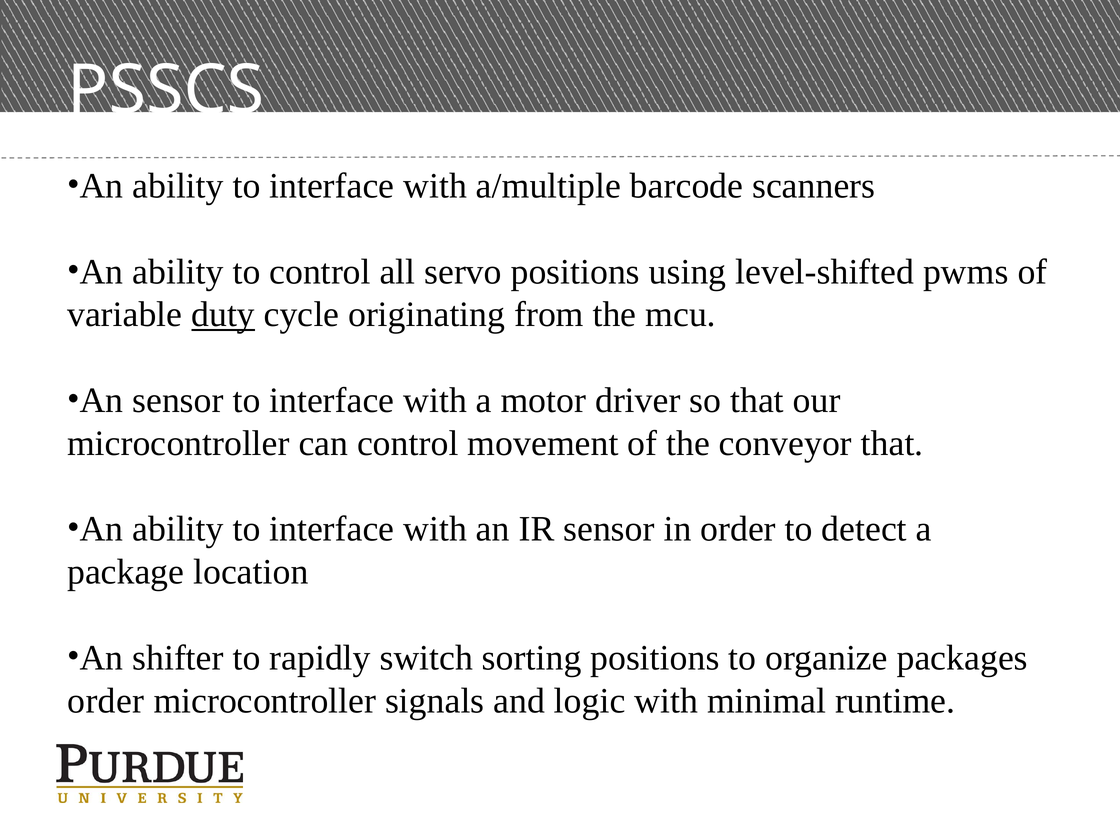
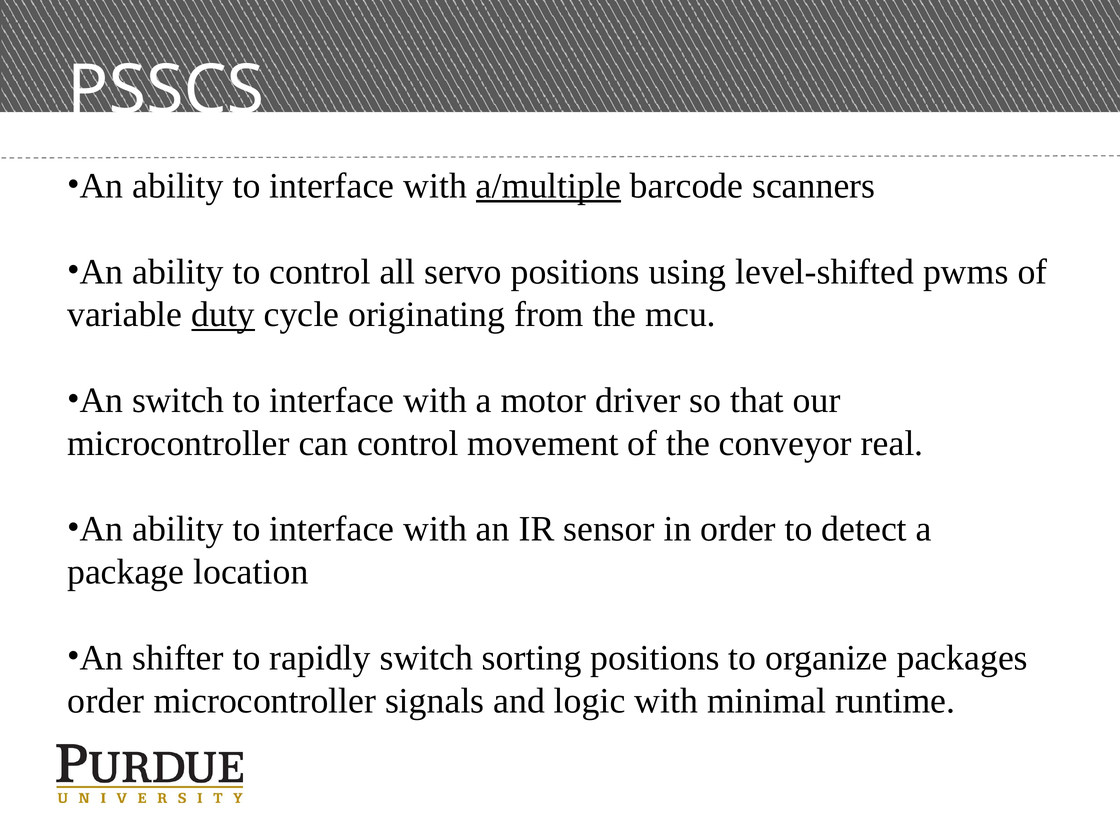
a/multiple underline: none -> present
An sensor: sensor -> switch
conveyor that: that -> real
